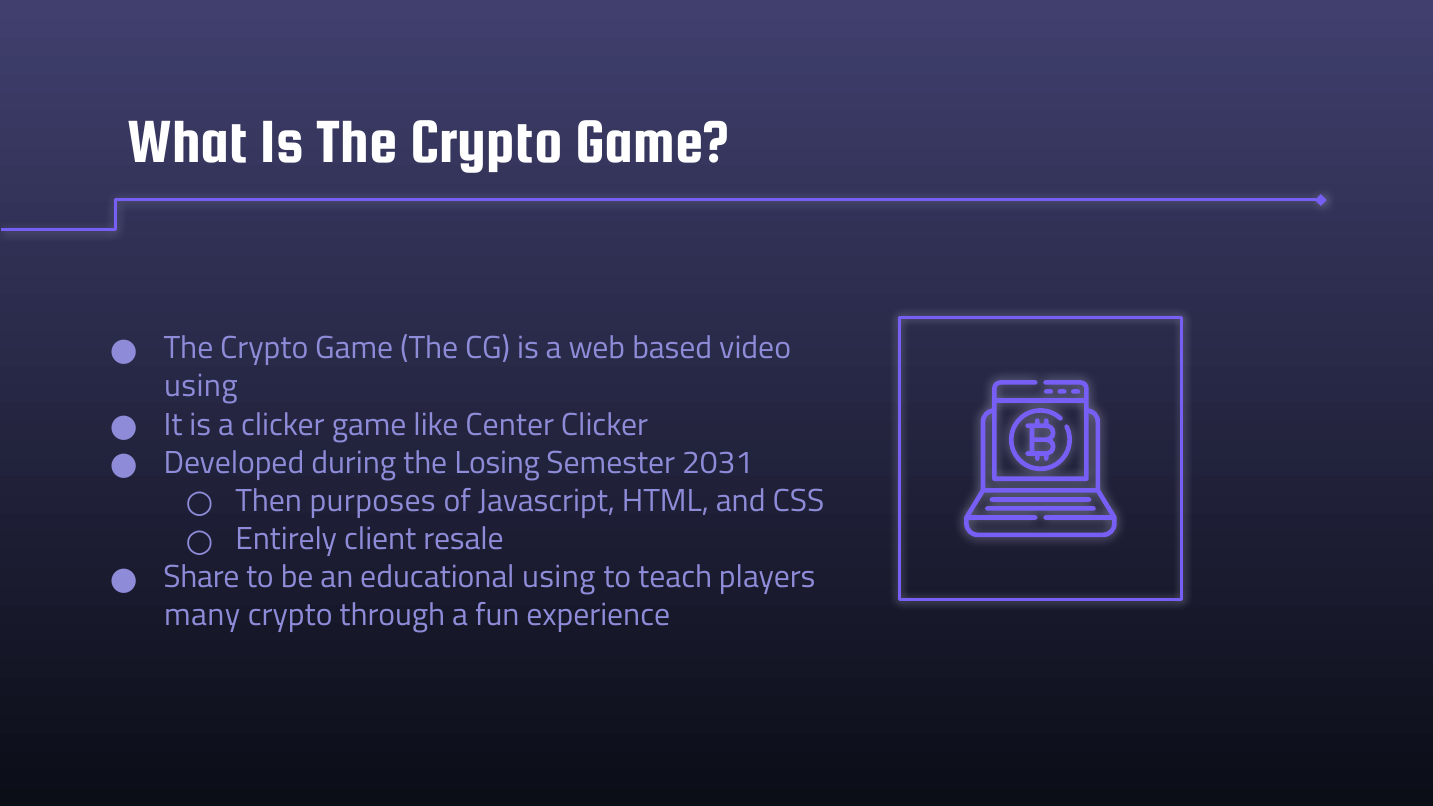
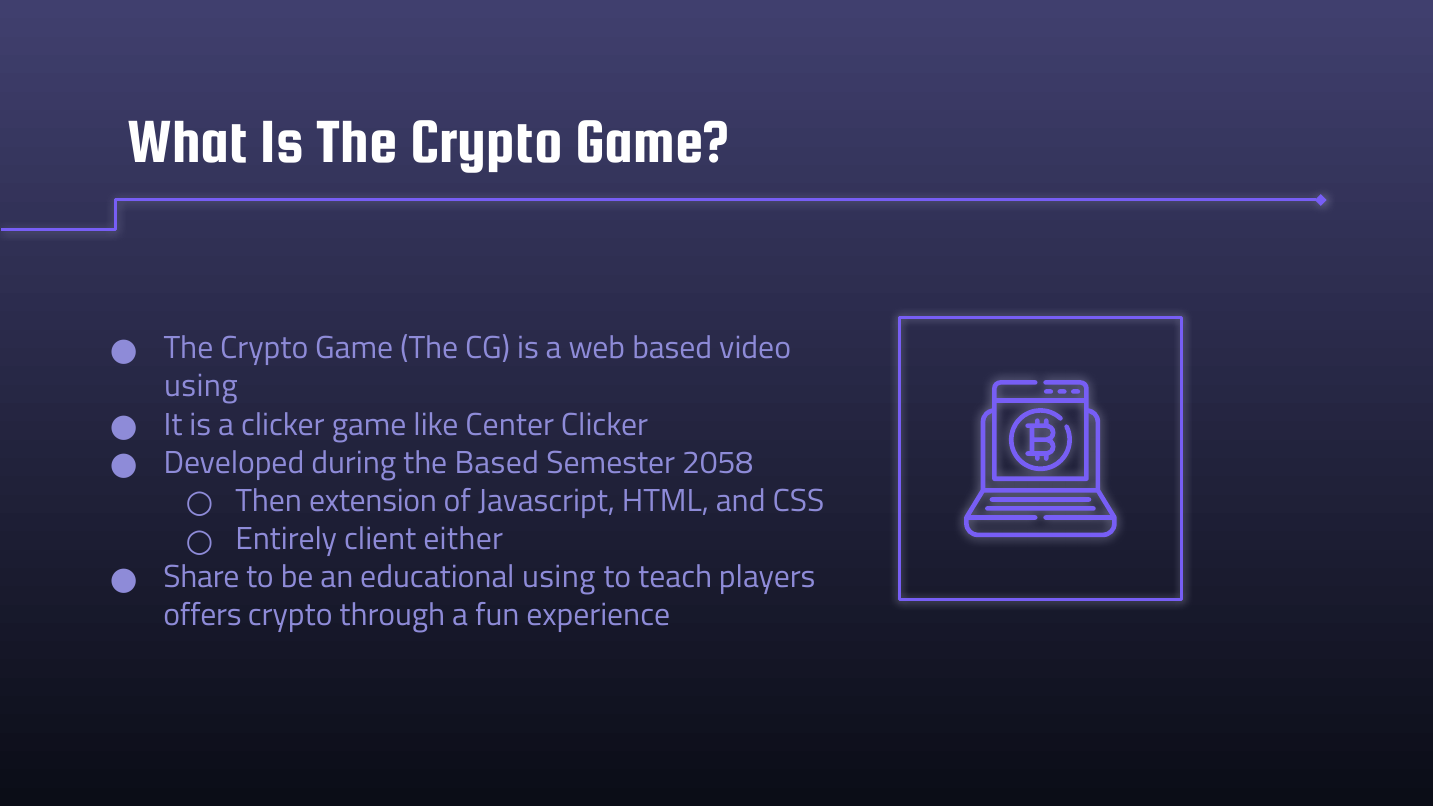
the Losing: Losing -> Based
2031: 2031 -> 2058
purposes: purposes -> extension
resale: resale -> either
many: many -> offers
